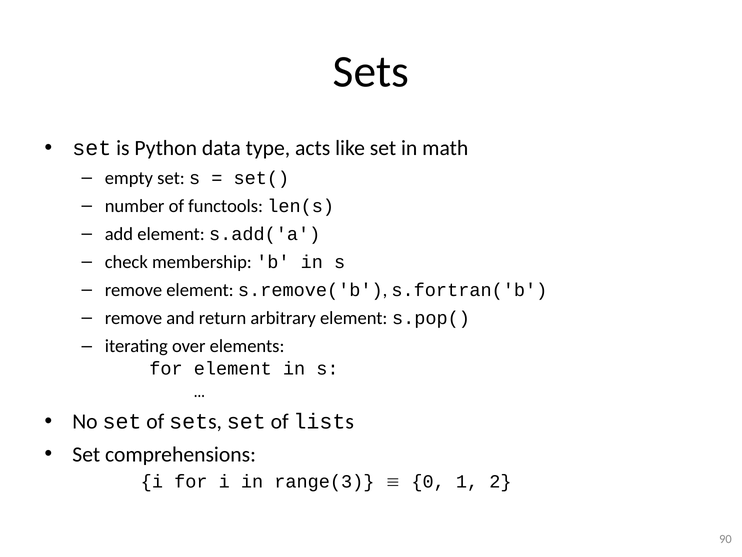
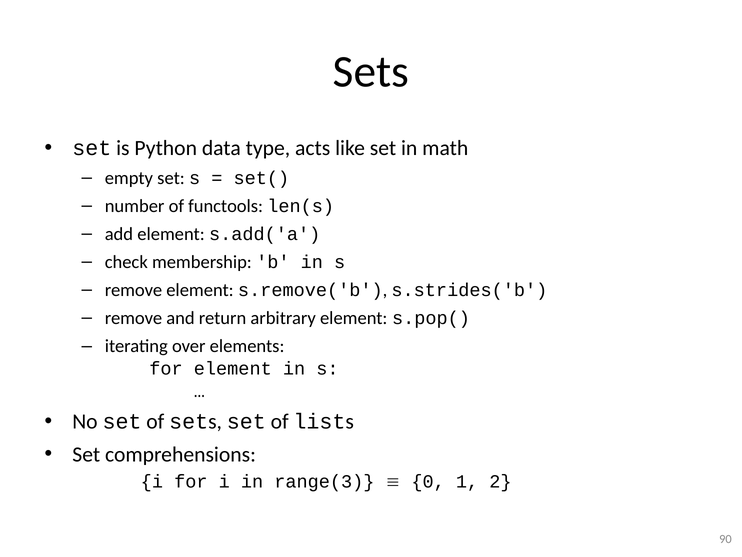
s.fortran('b: s.fortran('b -> s.strides('b
